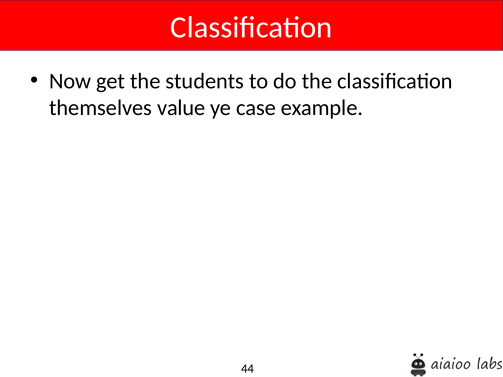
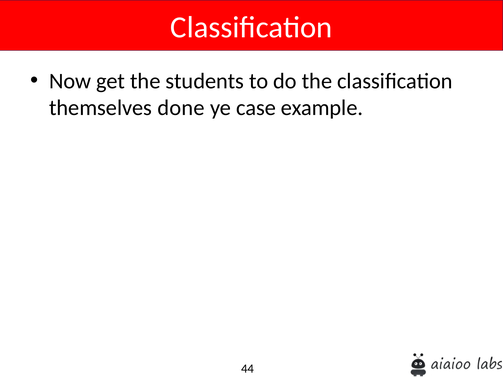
value: value -> done
